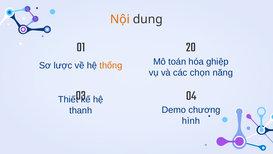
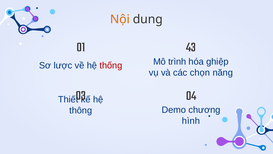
20: 20 -> 43
thống colour: orange -> red
toán: toán -> trình
thanh: thanh -> thông
